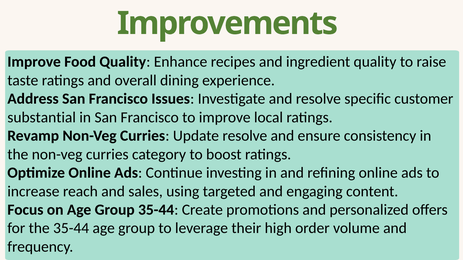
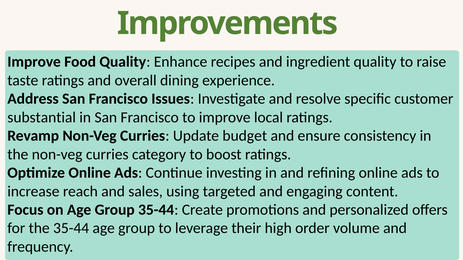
Update resolve: resolve -> budget
